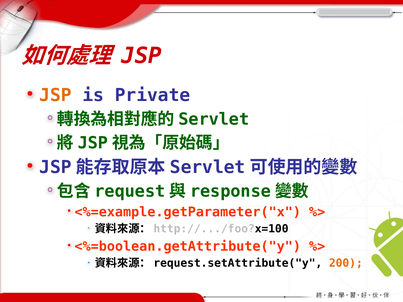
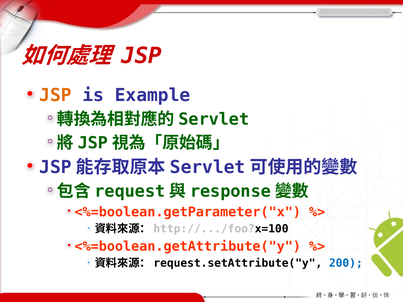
Private: Private -> Example
<%=example.getParameter("x: <%=example.getParameter("x -> <%=boolean.getParameter("x
200 colour: orange -> blue
